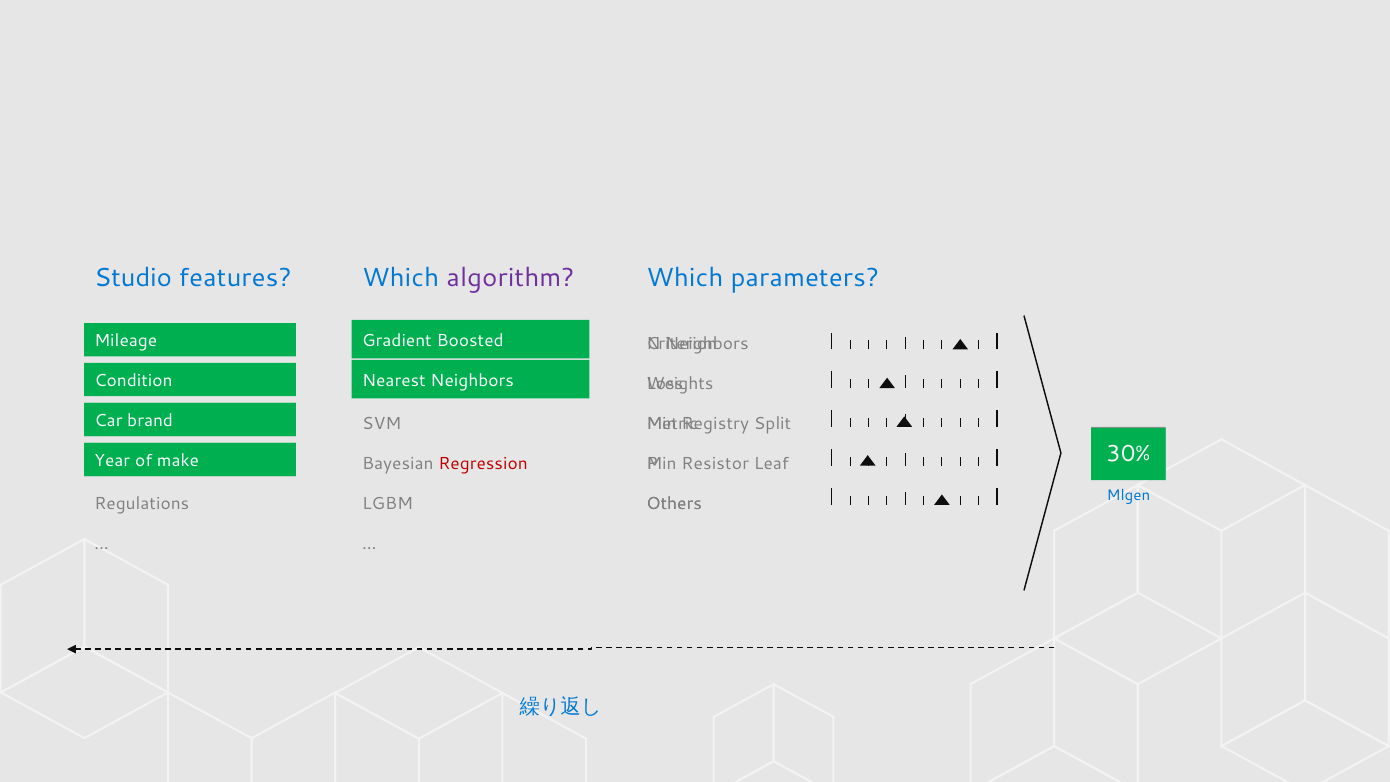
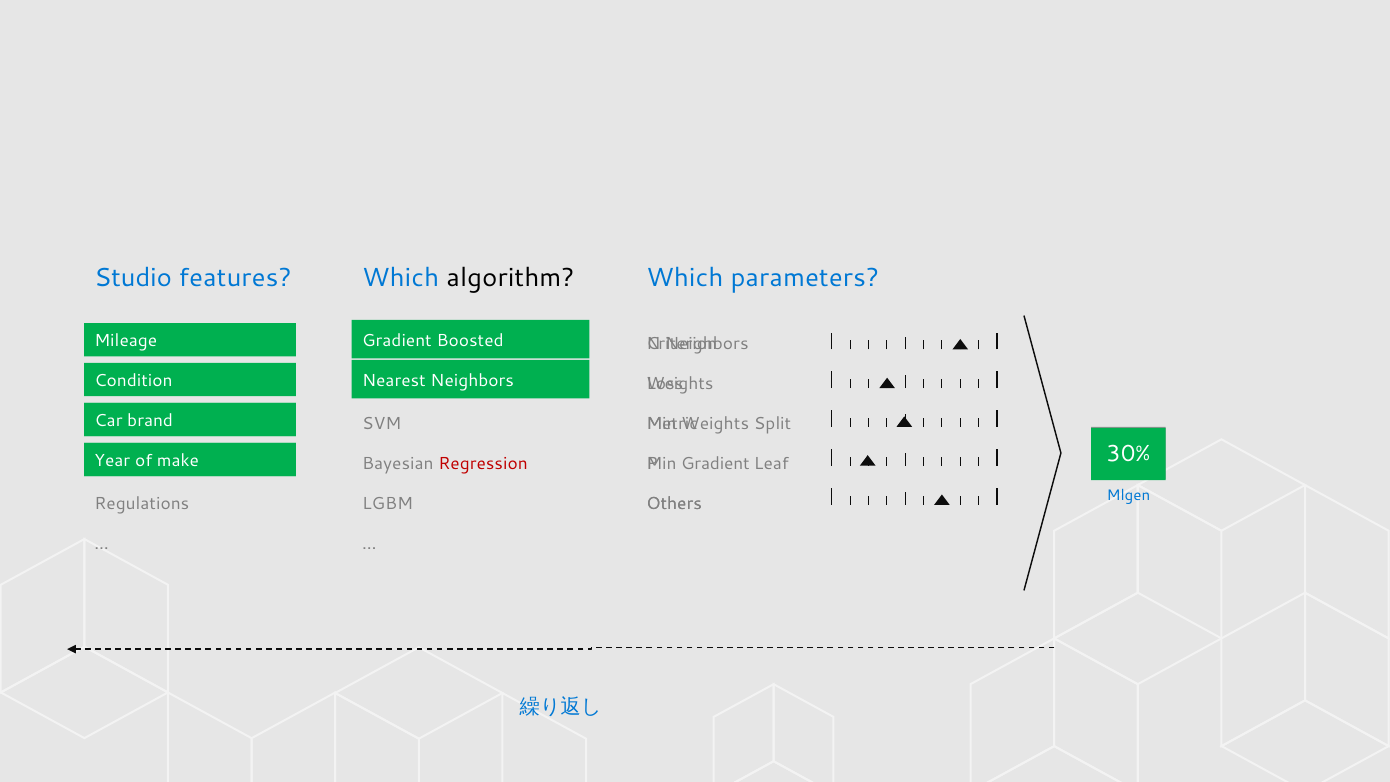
algorithm colour: purple -> black
Registry at (715, 424): Registry -> Weights
Resistor at (715, 464): Resistor -> Gradient
